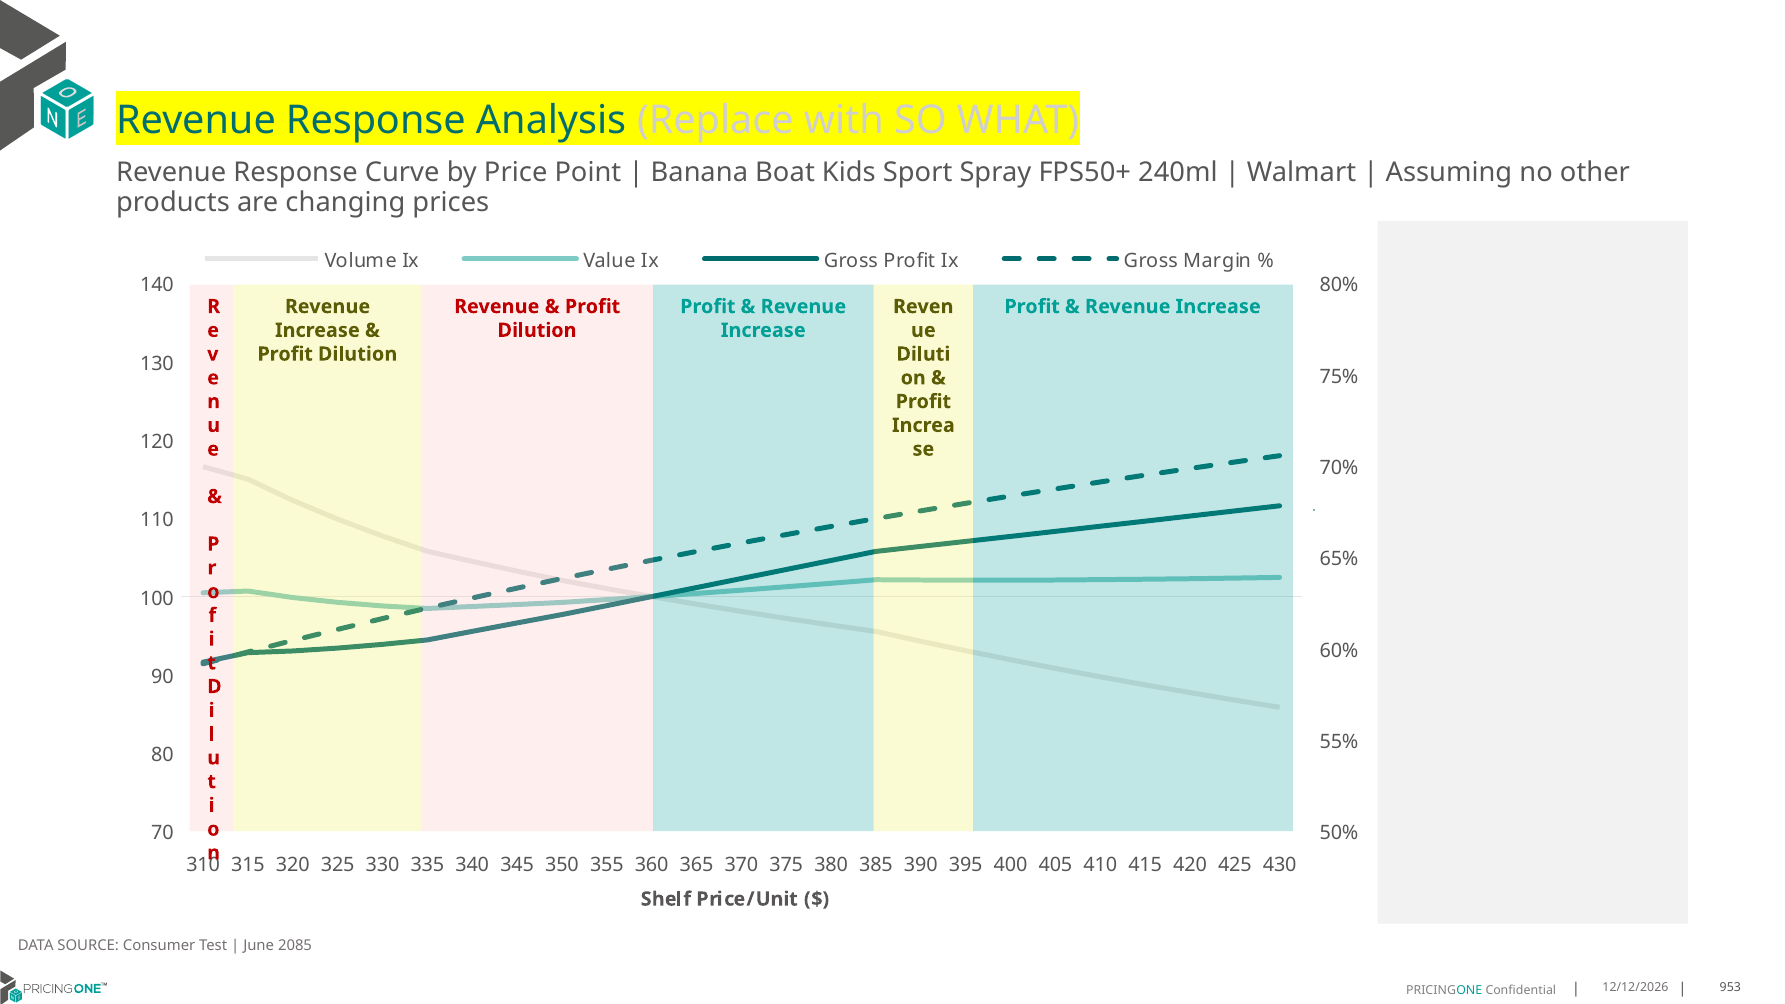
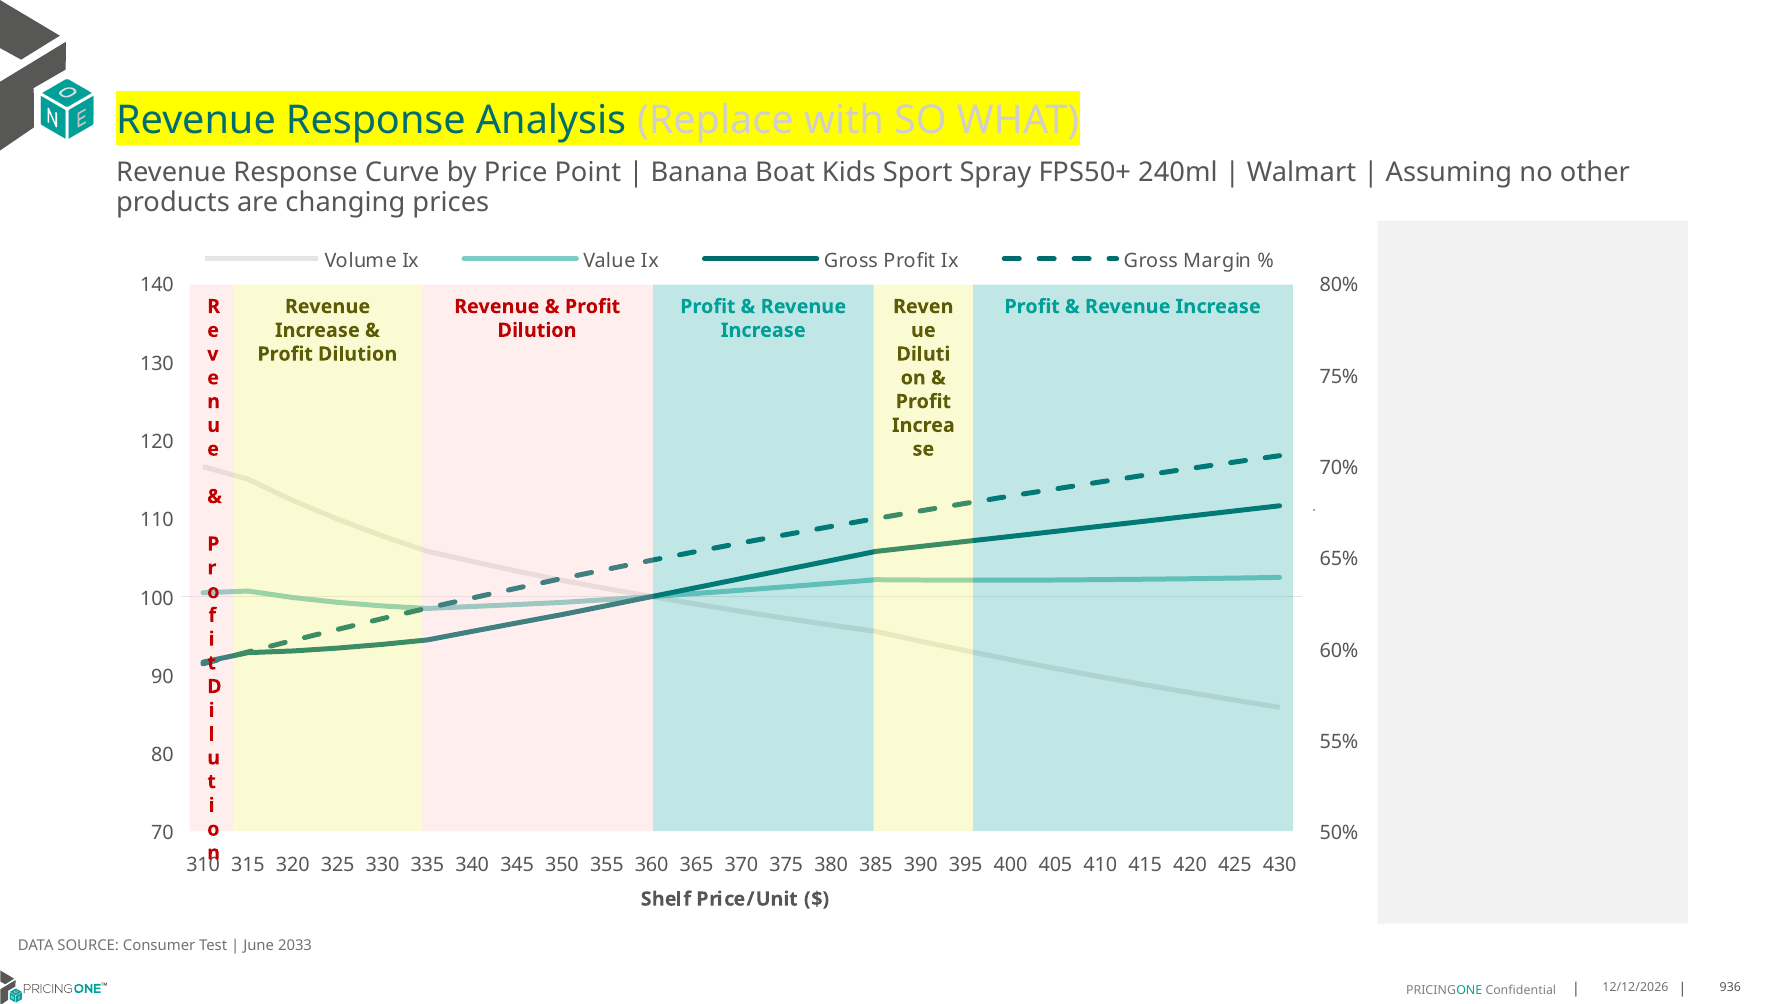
2085: 2085 -> 2033
953: 953 -> 936
